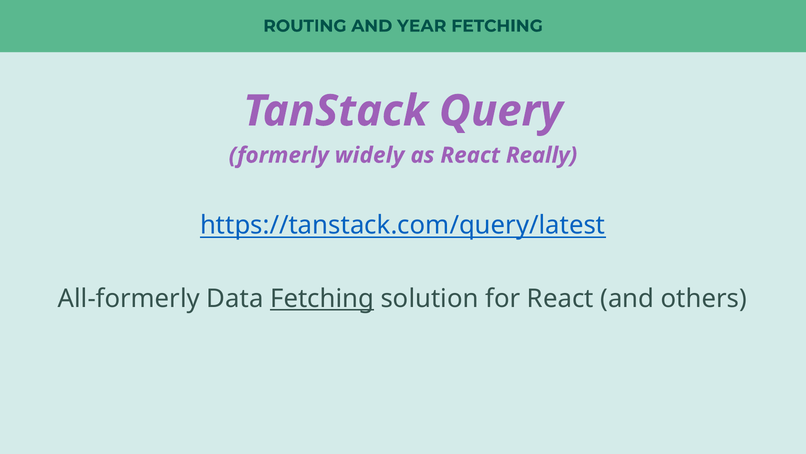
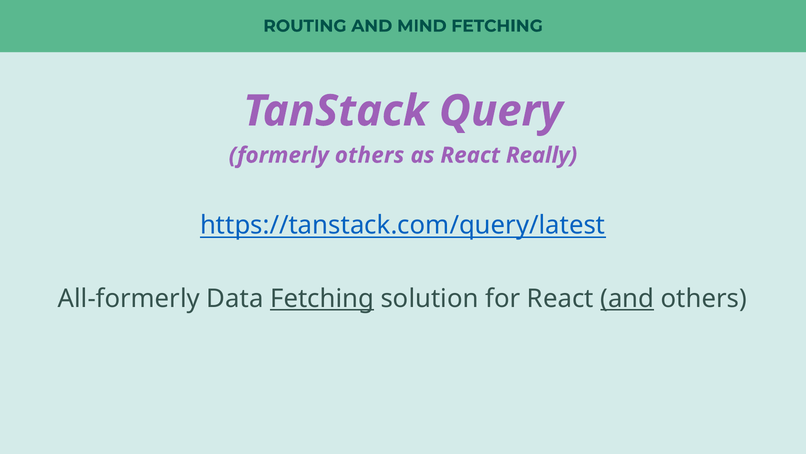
YEAR: YEAR -> MIND
formerly widely: widely -> others
and at (627, 298) underline: none -> present
